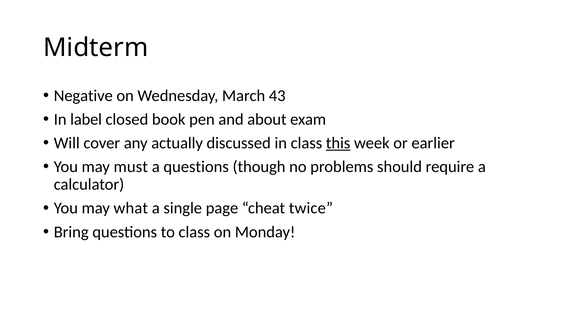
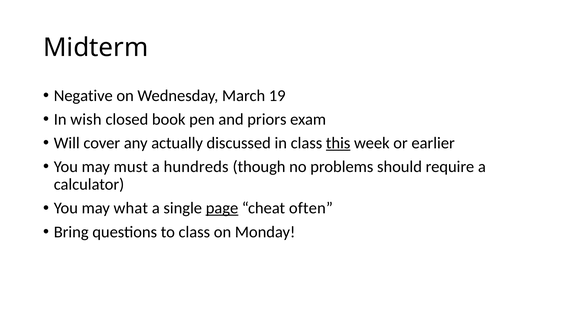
43: 43 -> 19
label: label -> wish
about: about -> priors
a questions: questions -> hundreds
page underline: none -> present
twice: twice -> often
